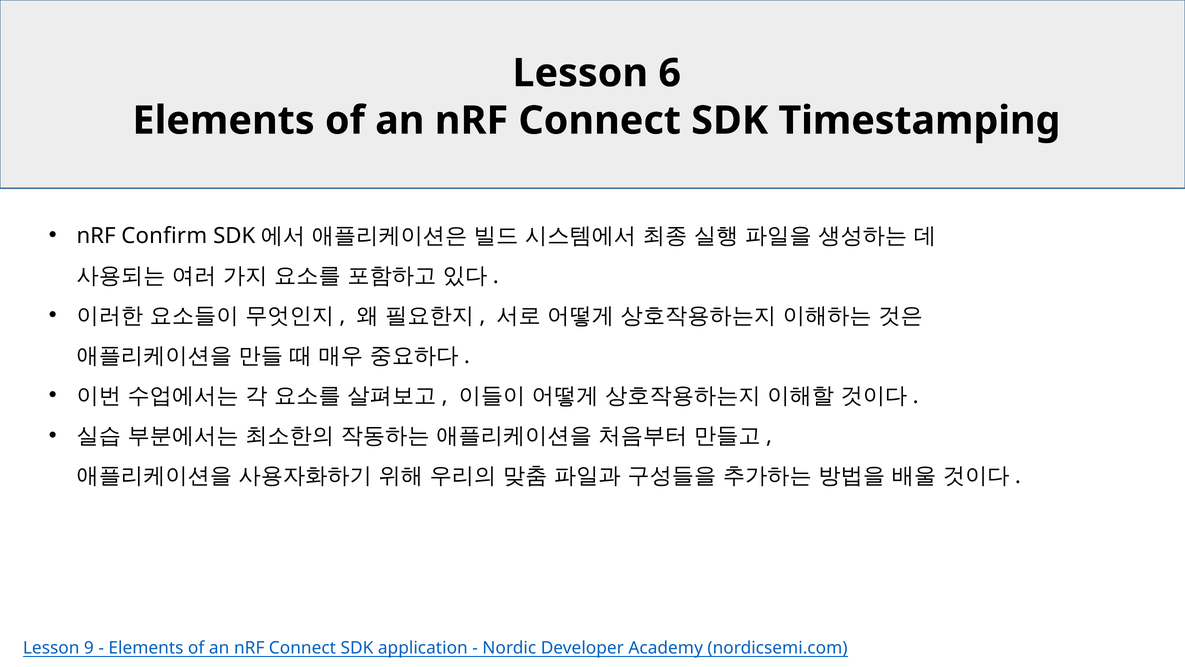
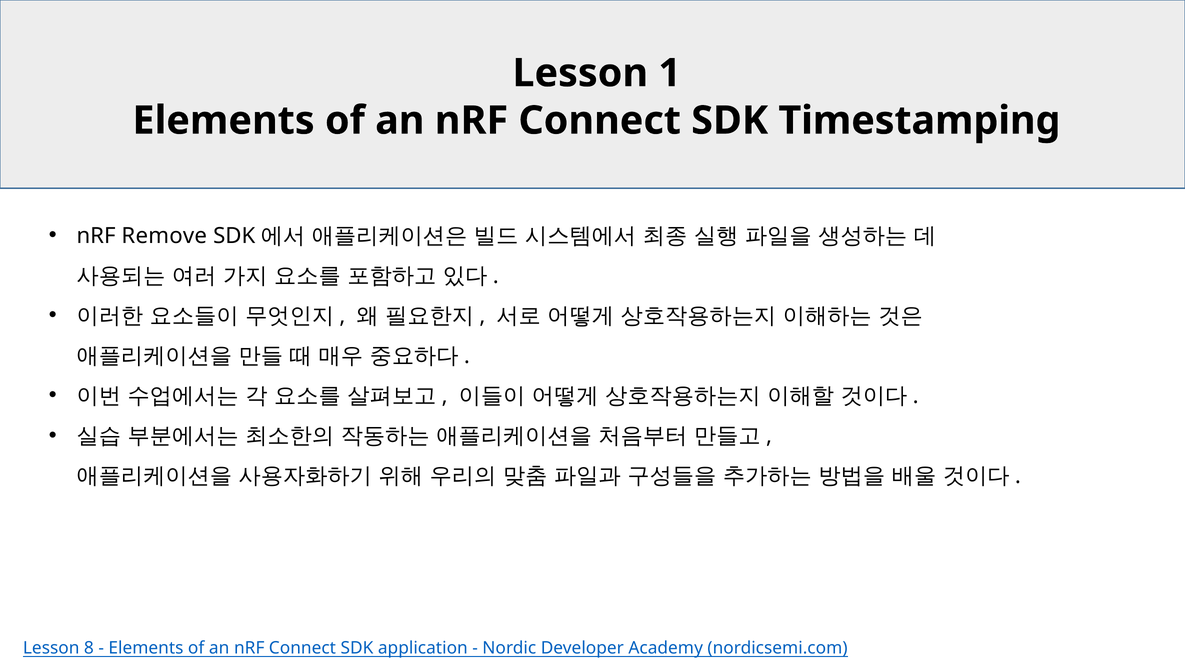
6: 6 -> 1
Confirm: Confirm -> Remove
9: 9 -> 8
